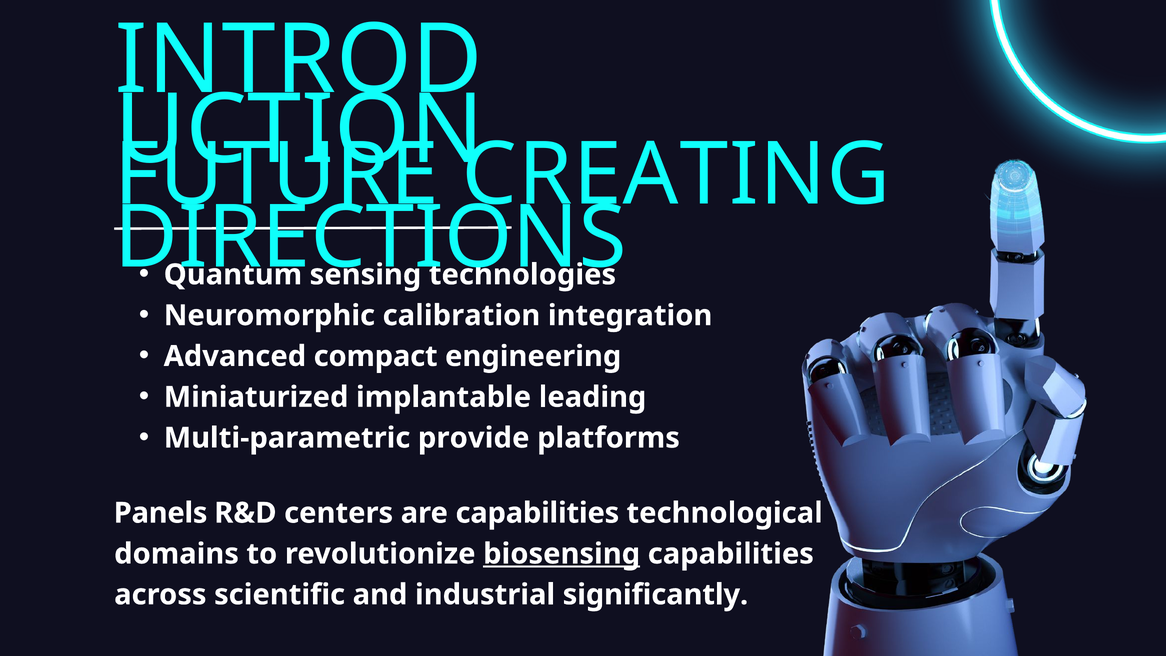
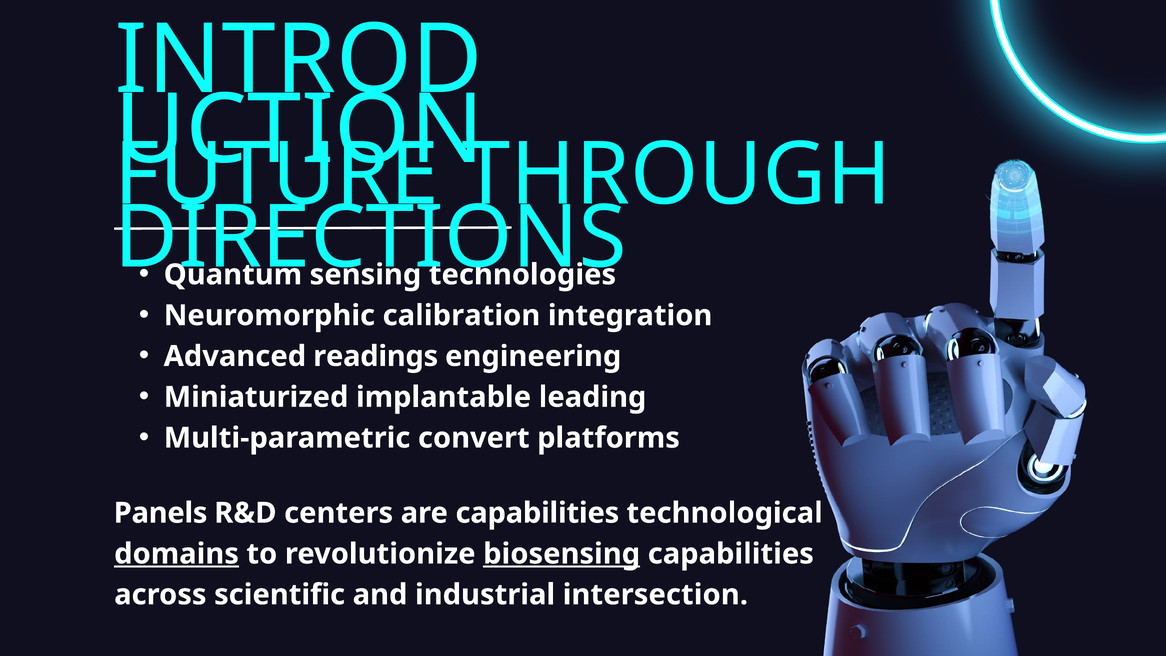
CREATING: CREATING -> THROUGH
compact: compact -> readings
provide: provide -> convert
domains underline: none -> present
significantly: significantly -> intersection
